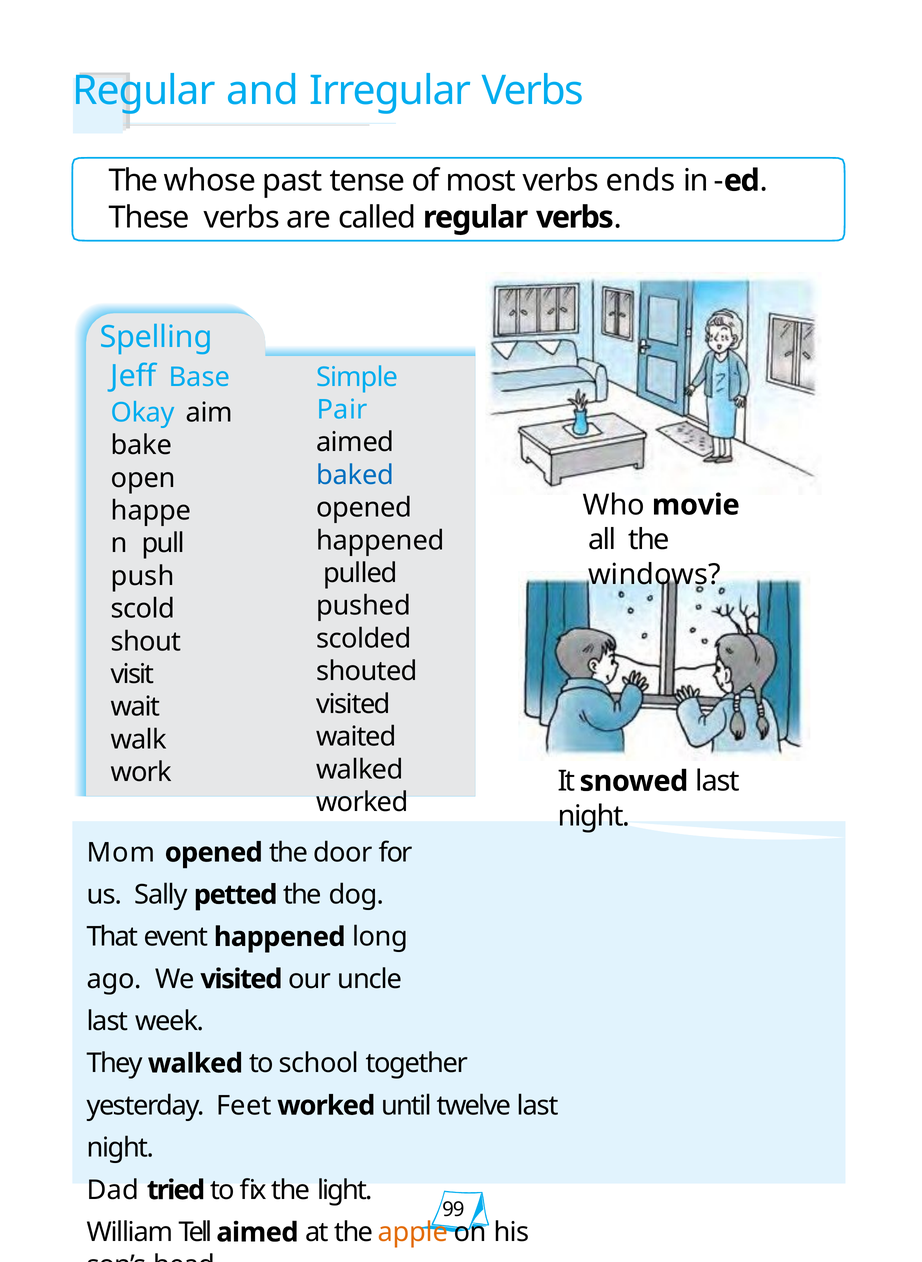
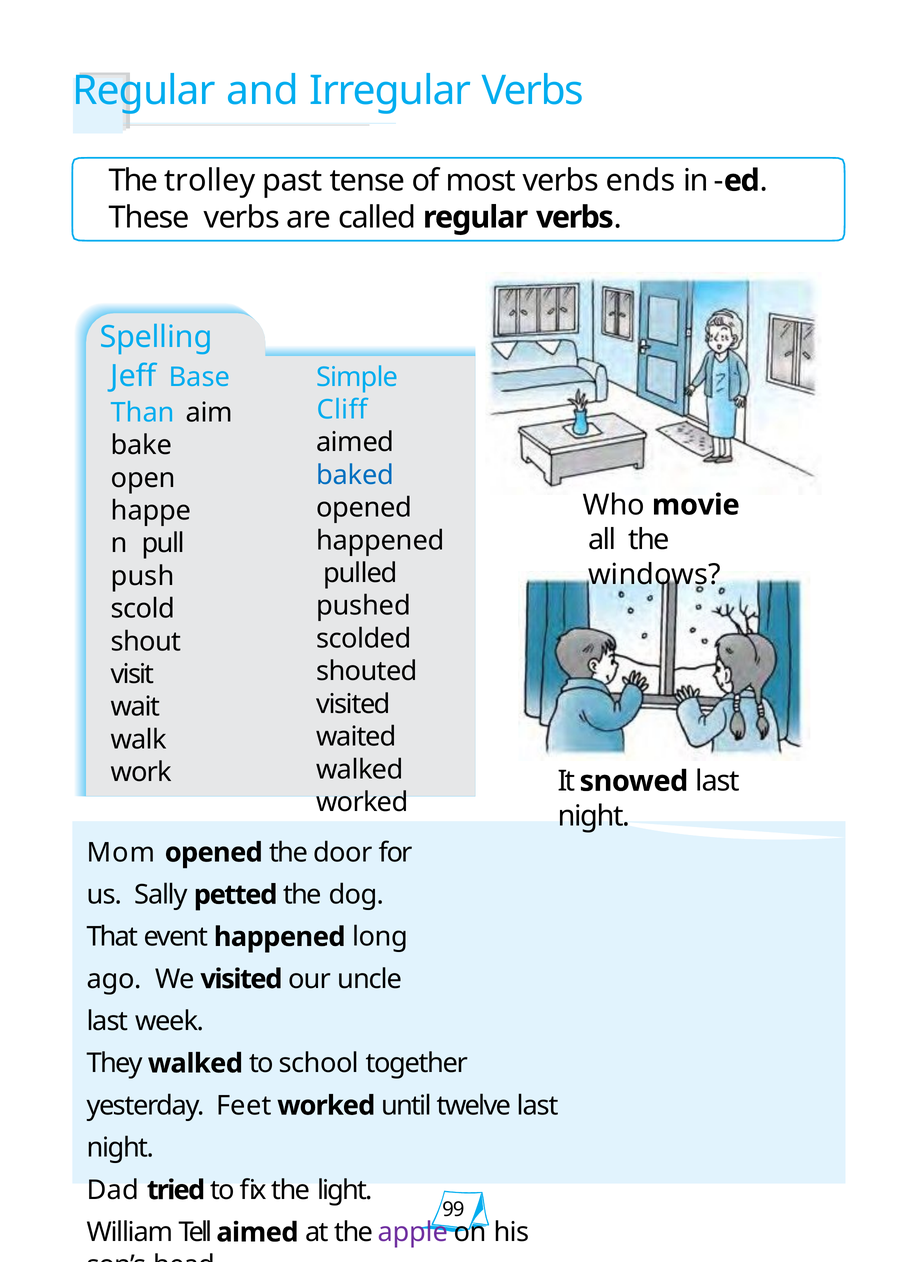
whose: whose -> trolley
Pair: Pair -> Cliff
Okay: Okay -> Than
apple colour: orange -> purple
